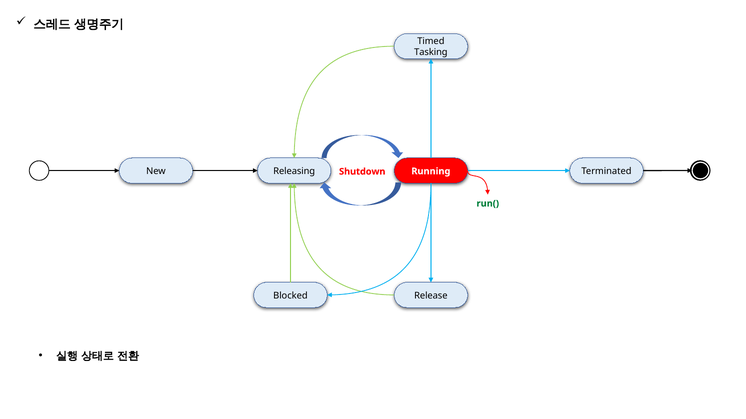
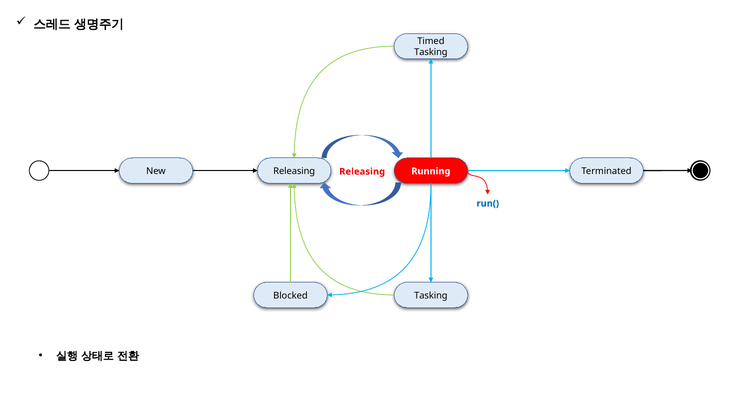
Shutdown at (362, 172): Shutdown -> Releasing
run( colour: green -> blue
Blocked Release: Release -> Tasking
